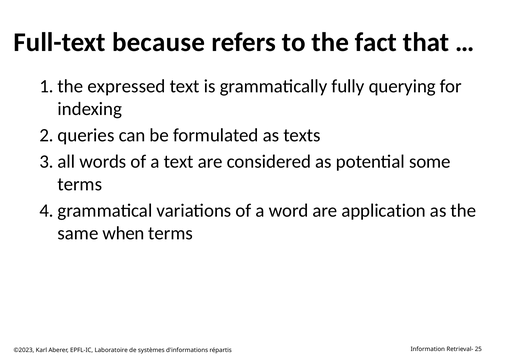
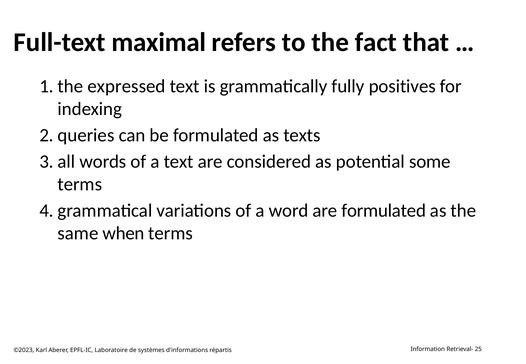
because: because -> maximal
querying: querying -> positives
are application: application -> formulated
